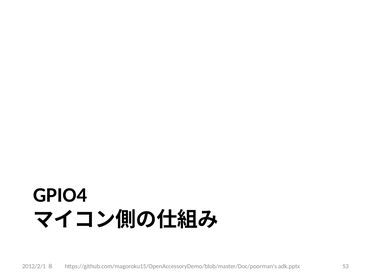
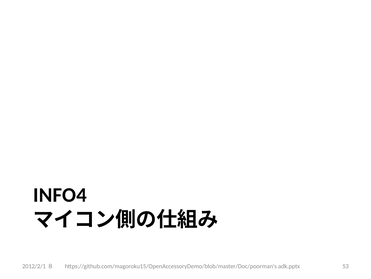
GPIO4: GPIO4 -> INFO4
